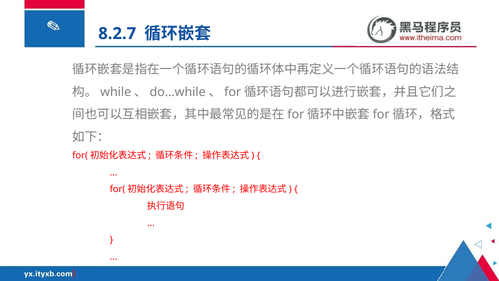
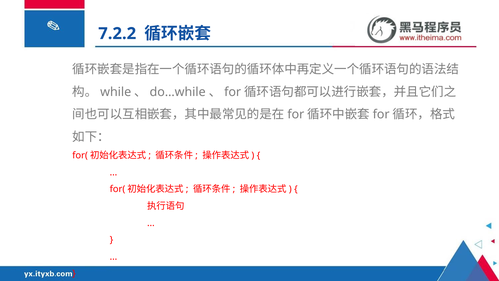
8.2.7: 8.2.7 -> 7.2.2
